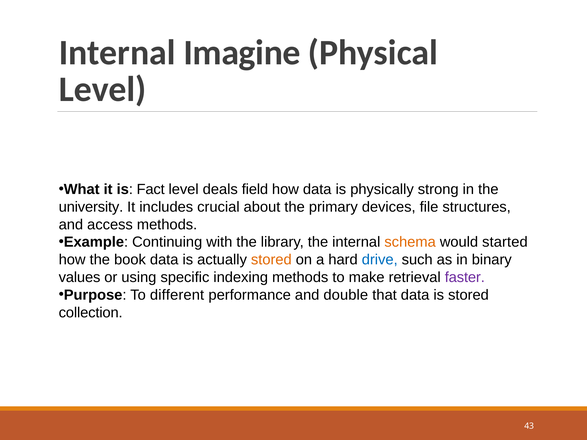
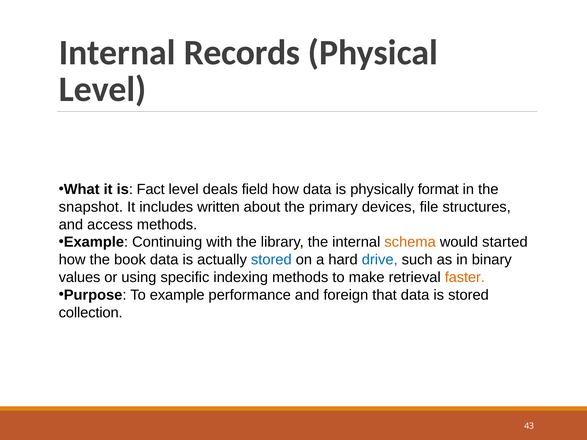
Imagine: Imagine -> Records
strong: strong -> format
university: university -> snapshot
crucial: crucial -> written
stored at (271, 260) colour: orange -> blue
faster colour: purple -> orange
To different: different -> example
double: double -> foreign
